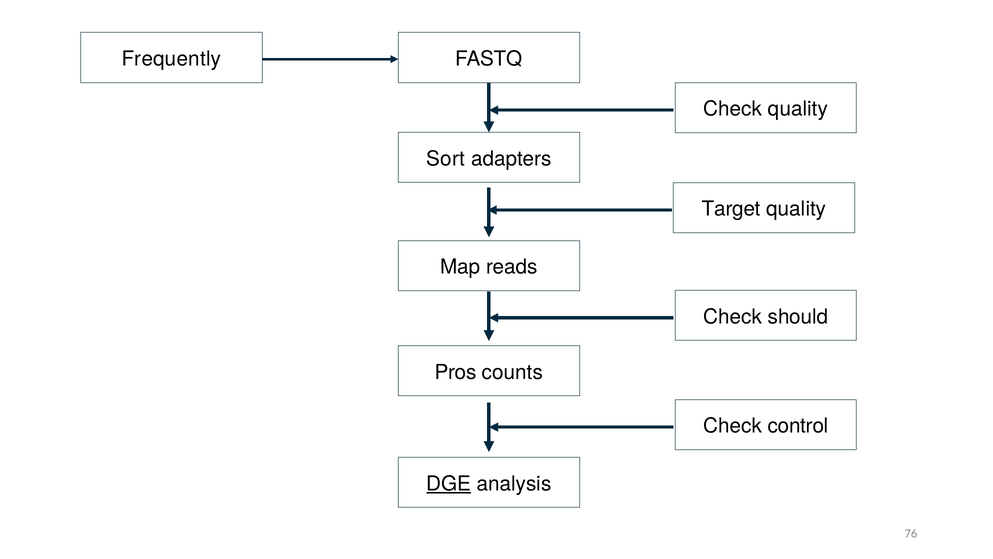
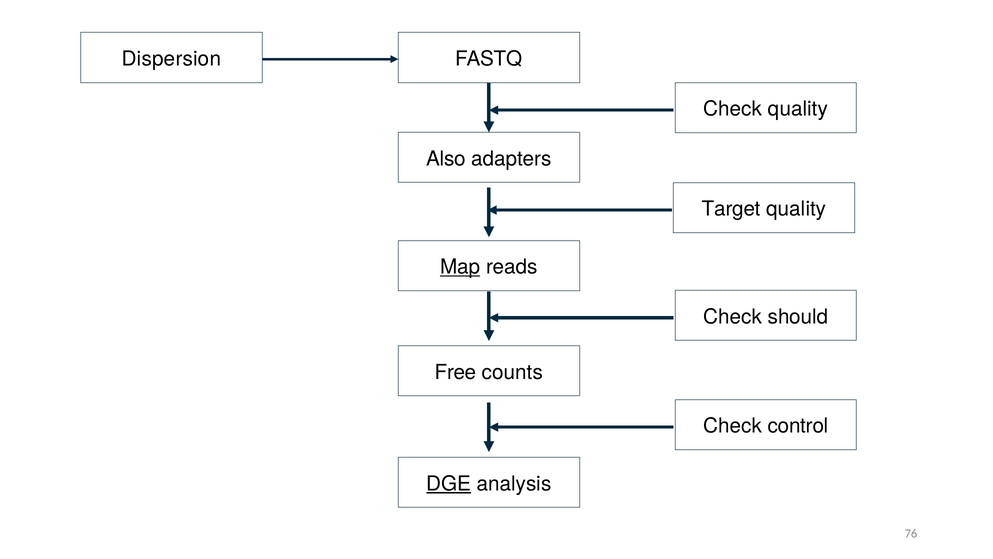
Frequently: Frequently -> Dispersion
Sort: Sort -> Also
Map underline: none -> present
Pros: Pros -> Free
